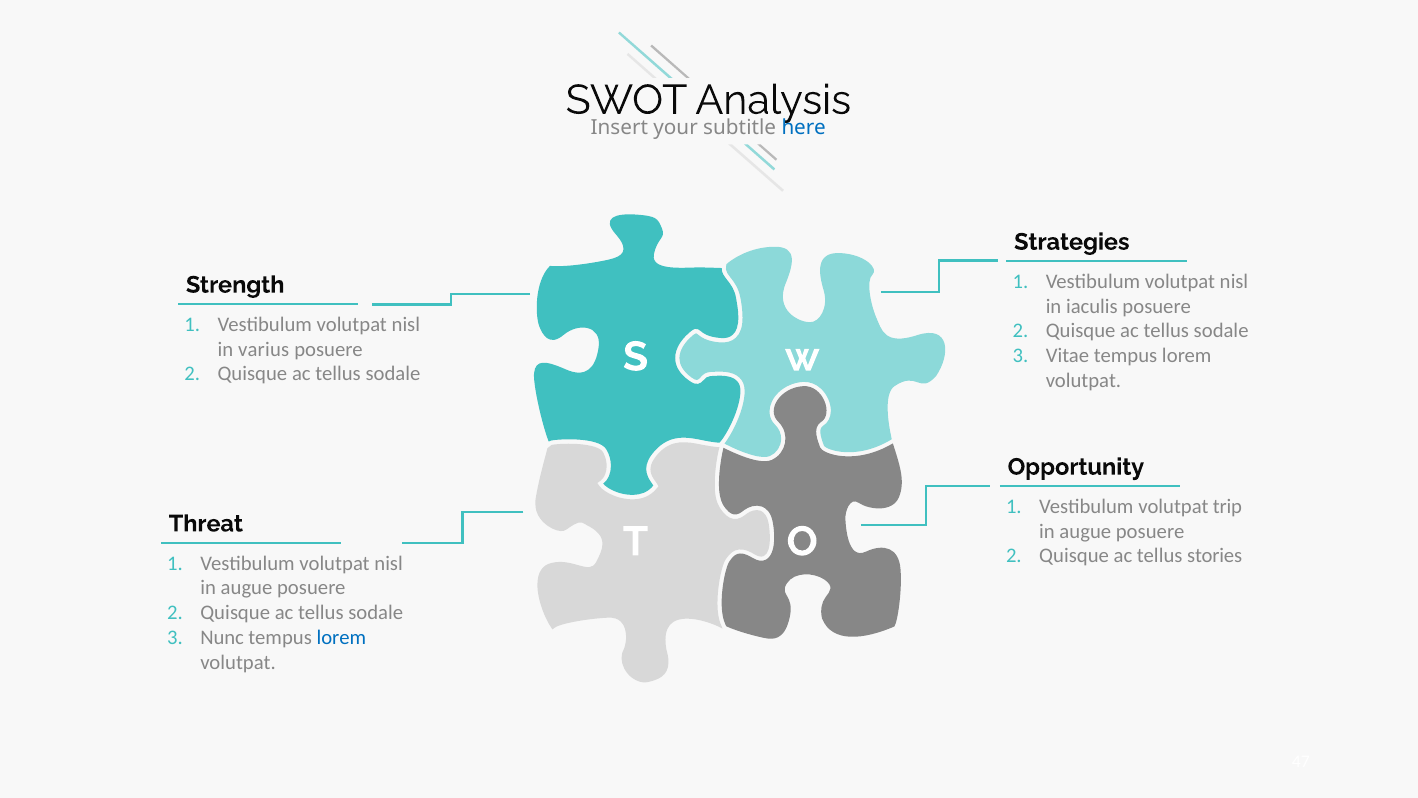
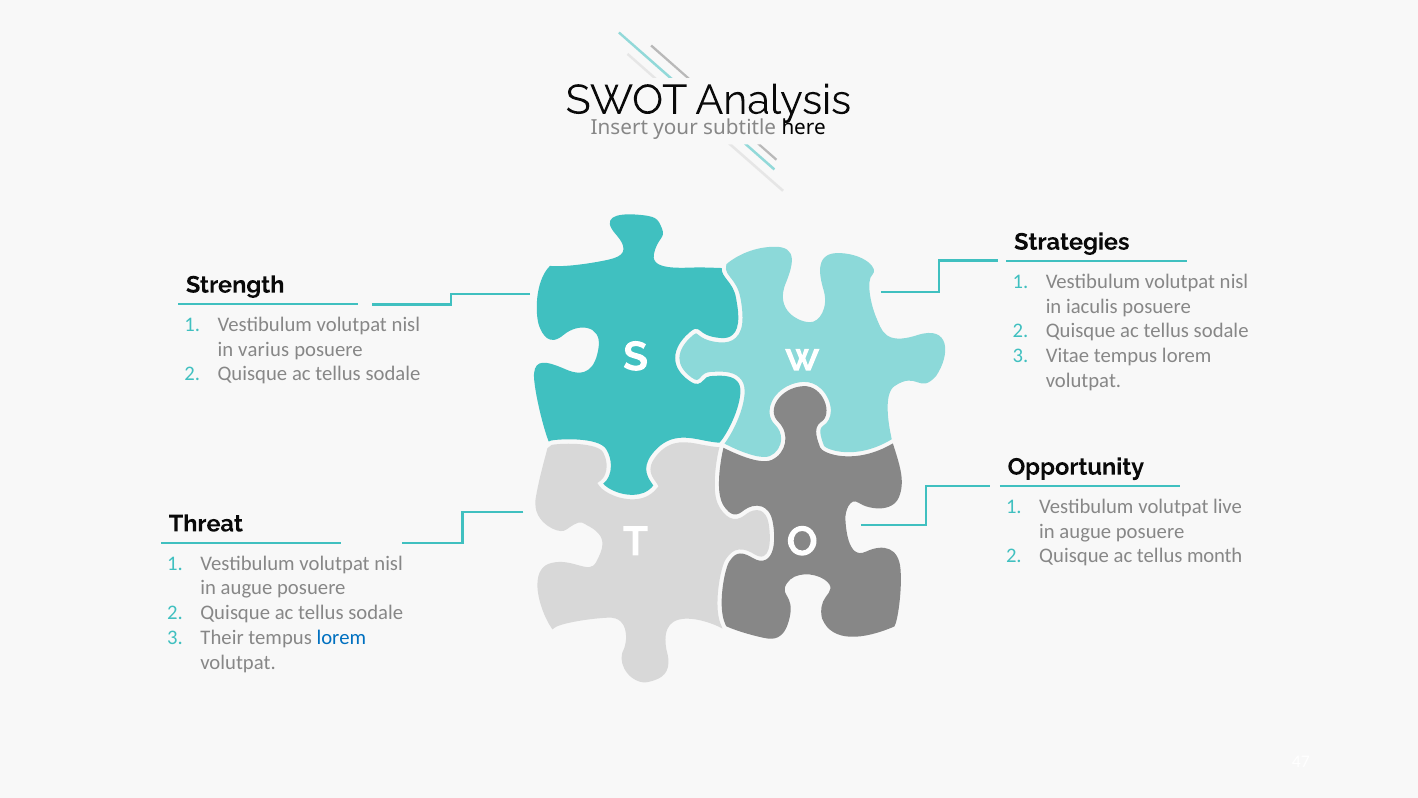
here colour: blue -> black
trip: trip -> live
stories: stories -> month
Nunc: Nunc -> Their
